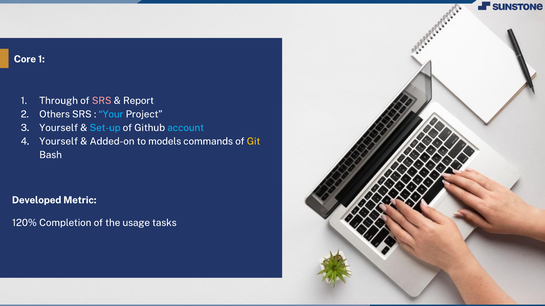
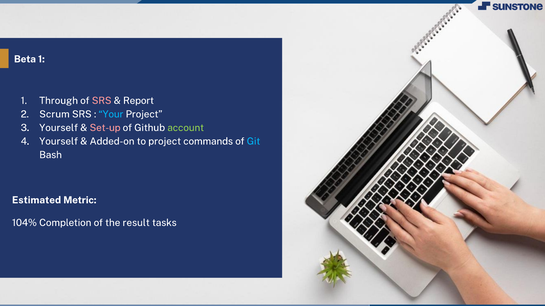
Core: Core -> Beta
Others: Others -> Scrum
Set-up colour: light blue -> pink
account colour: light blue -> light green
to models: models -> project
Git colour: yellow -> light blue
Developed: Developed -> Estimated
120%: 120% -> 104%
usage: usage -> result
